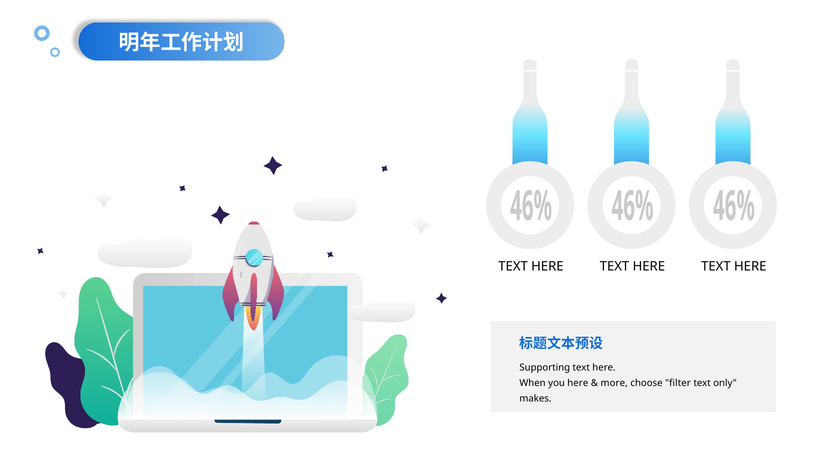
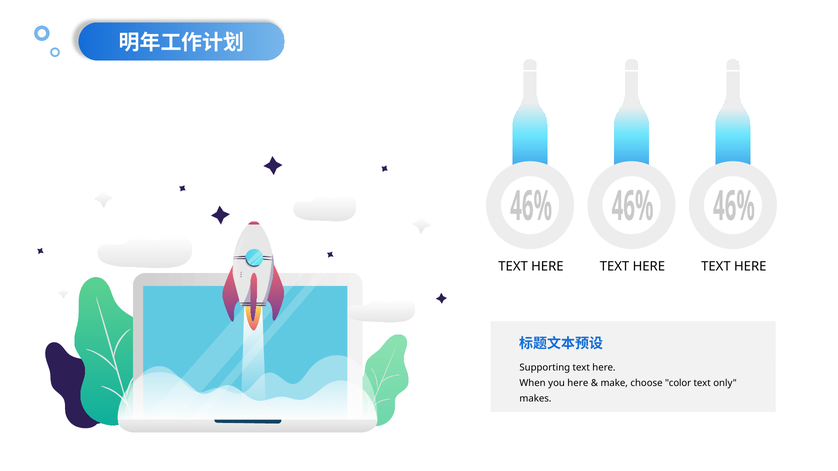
more: more -> make
filter: filter -> color
